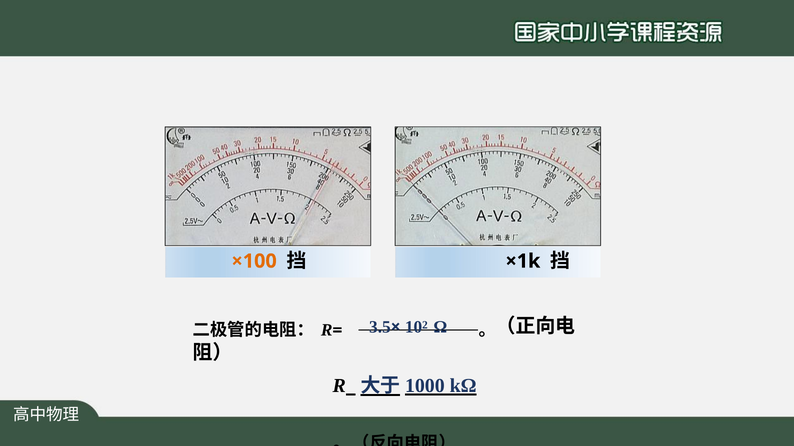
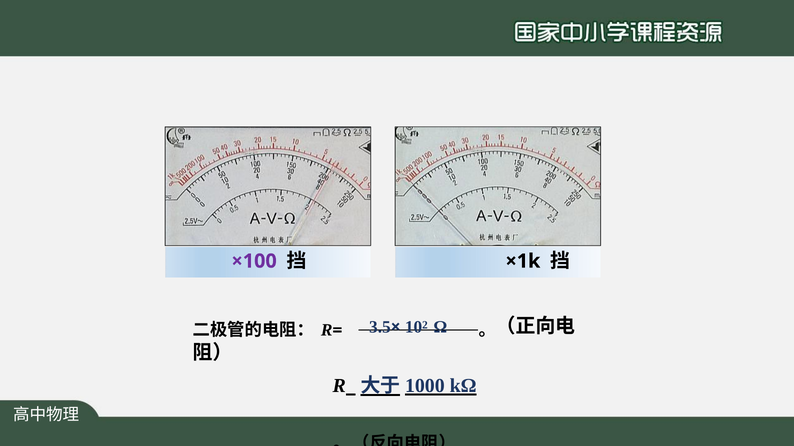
×100 colour: orange -> purple
